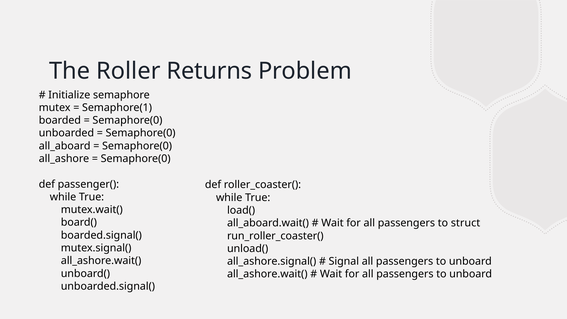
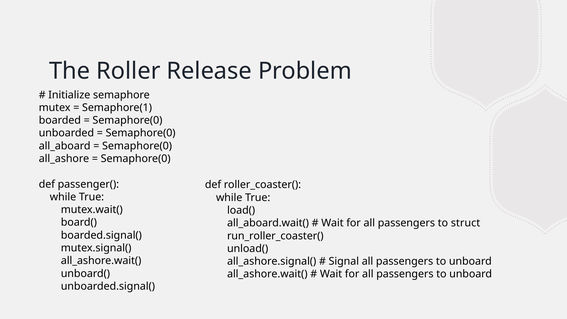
Returns: Returns -> Release
